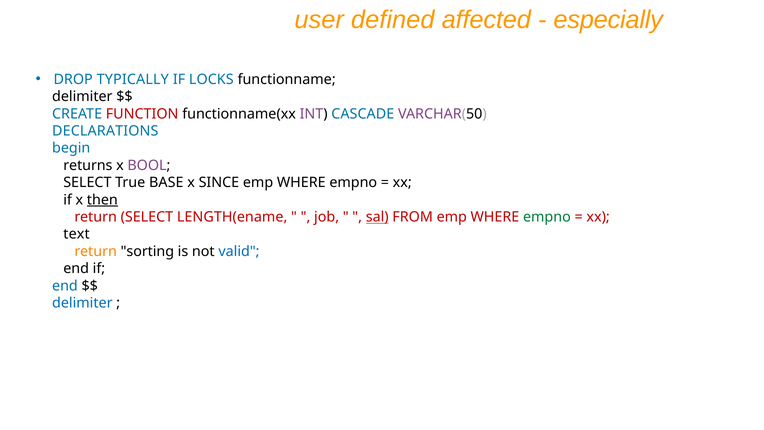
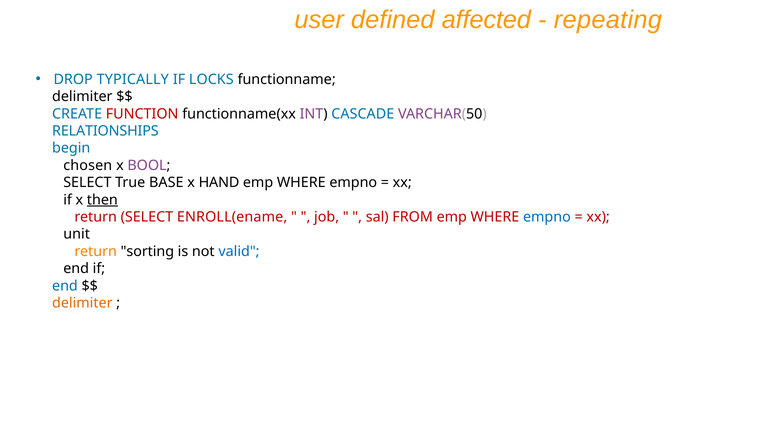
especially: especially -> repeating
DECLARATIONS: DECLARATIONS -> RELATIONSHIPS
returns: returns -> chosen
SINCE: SINCE -> HAND
LENGTH(ename: LENGTH(ename -> ENROLL(ename
sal underline: present -> none
empno at (547, 217) colour: green -> blue
text: text -> unit
delimiter at (82, 303) colour: blue -> orange
